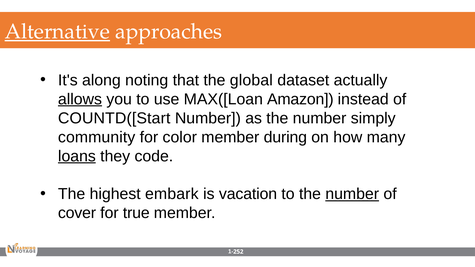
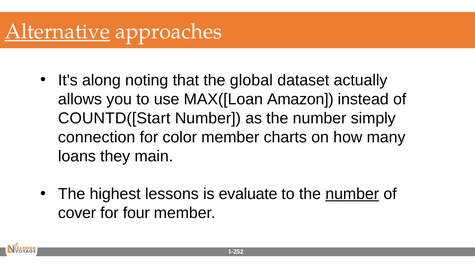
allows underline: present -> none
community: community -> connection
during: during -> charts
loans underline: present -> none
code: code -> main
embark: embark -> lessons
vacation: vacation -> evaluate
true: true -> four
